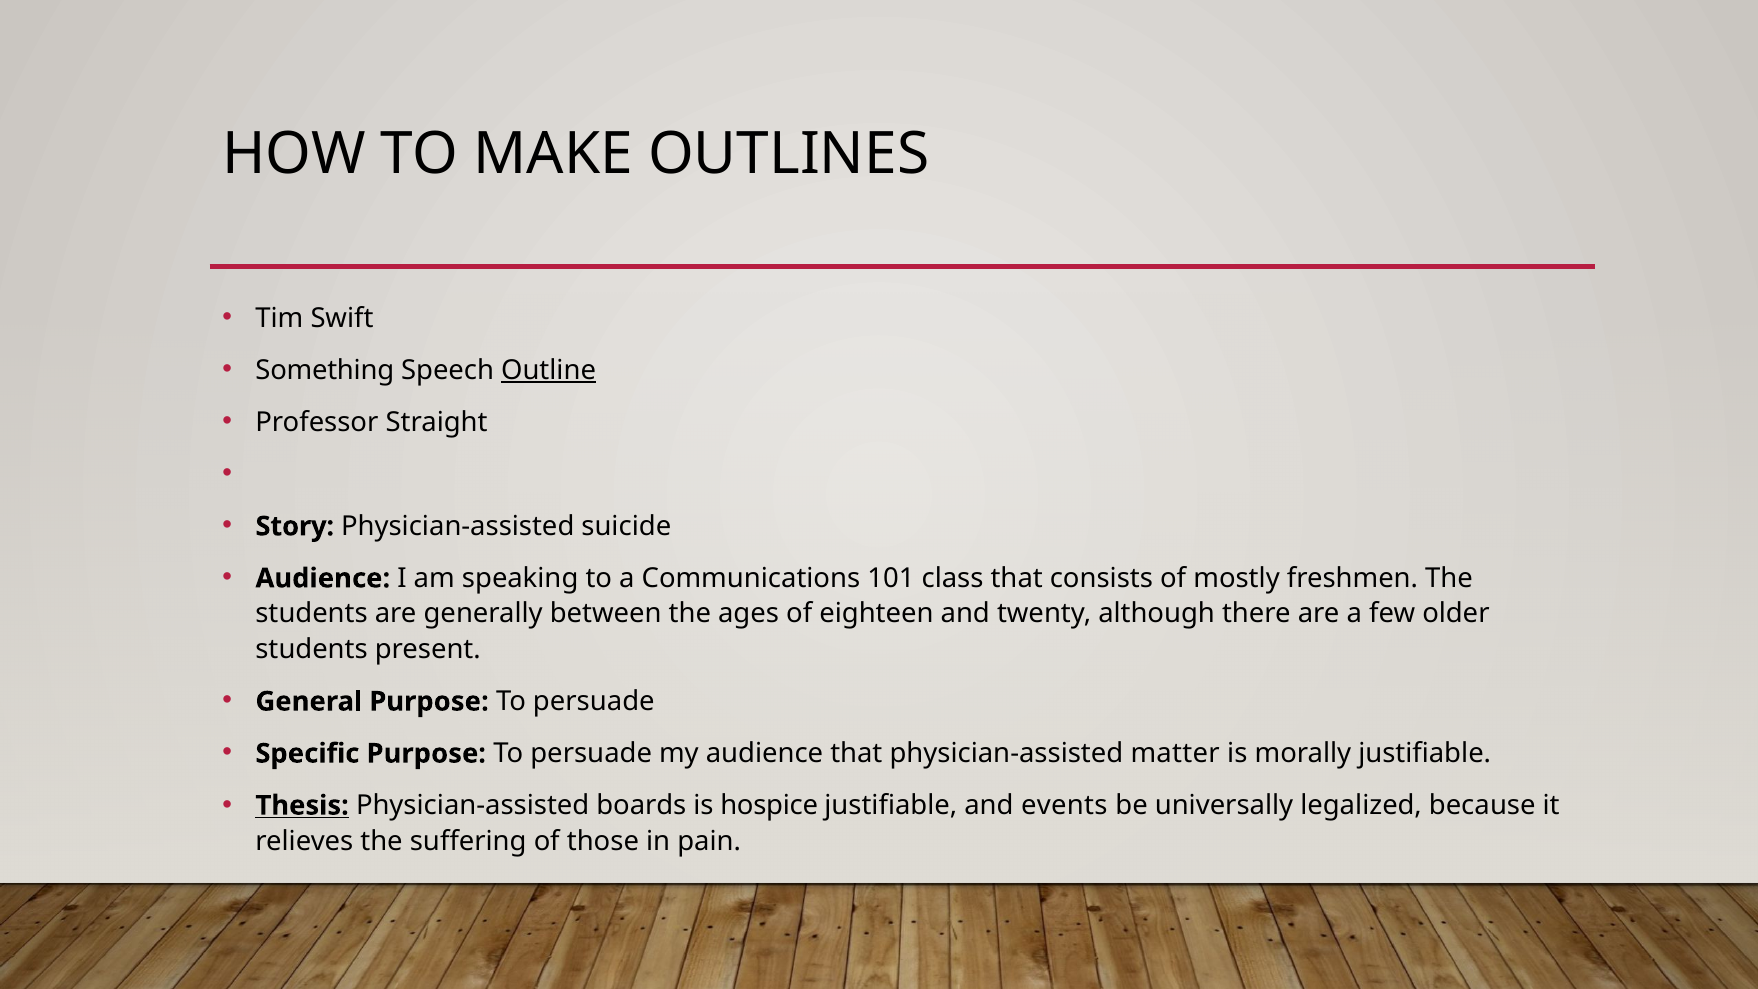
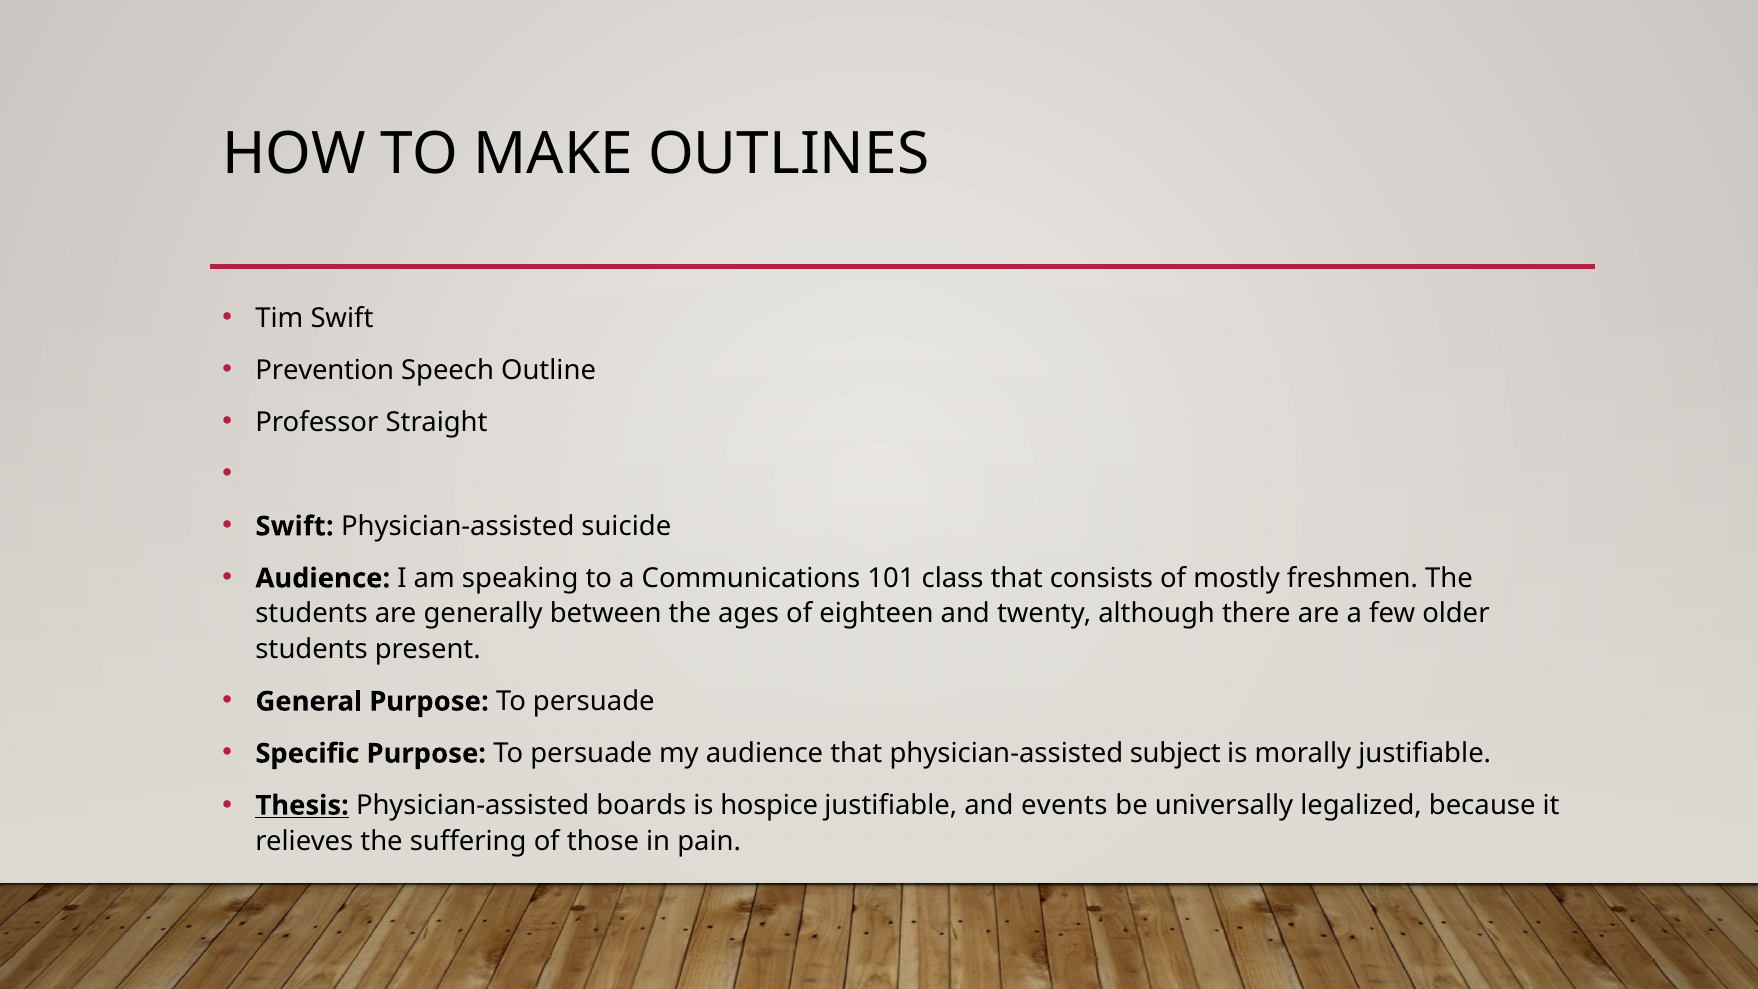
Something: Something -> Prevention
Outline underline: present -> none
Story at (295, 526): Story -> Swift
matter: matter -> subject
